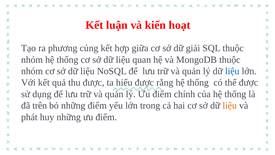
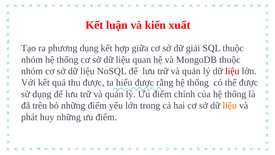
hoạt: hoạt -> xuất
phương củng: củng -> dụng
liệu at (232, 71) colour: blue -> red
